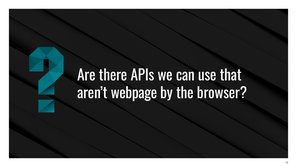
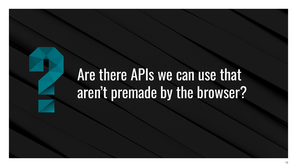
webpage: webpage -> premade
